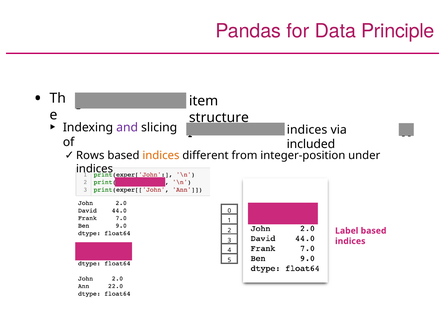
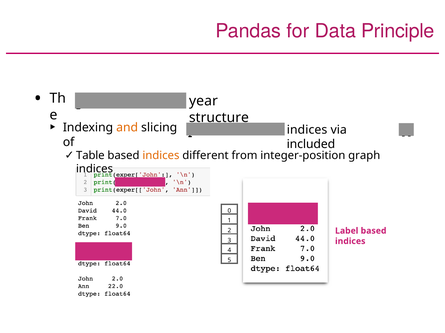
item: item -> year
and colour: purple -> orange
Rows: Rows -> Table
under: under -> graph
